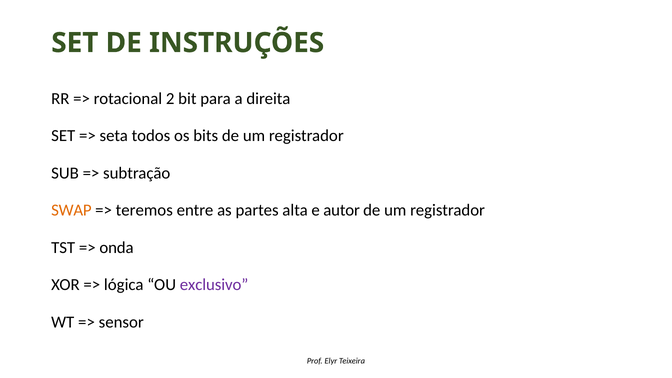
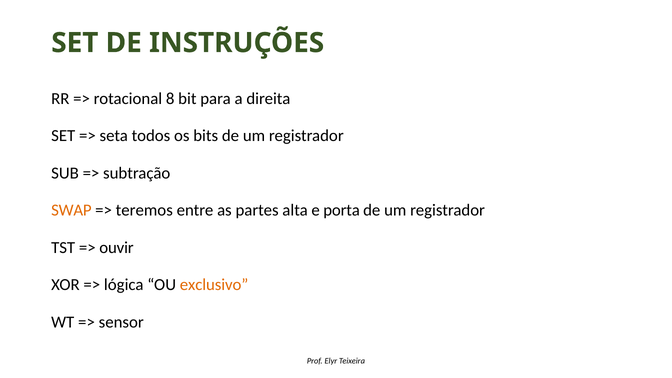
2: 2 -> 8
autor: autor -> porta
onda: onda -> ouvir
exclusivo colour: purple -> orange
